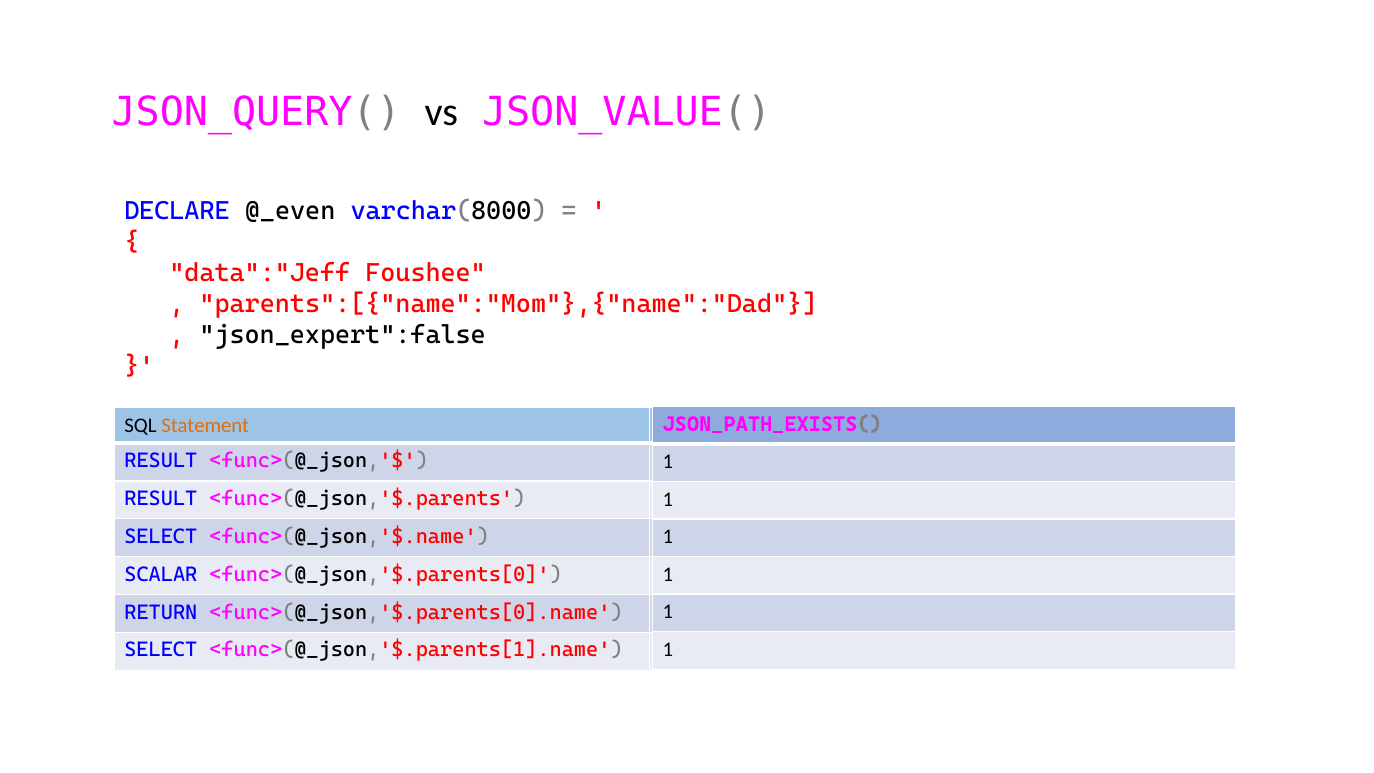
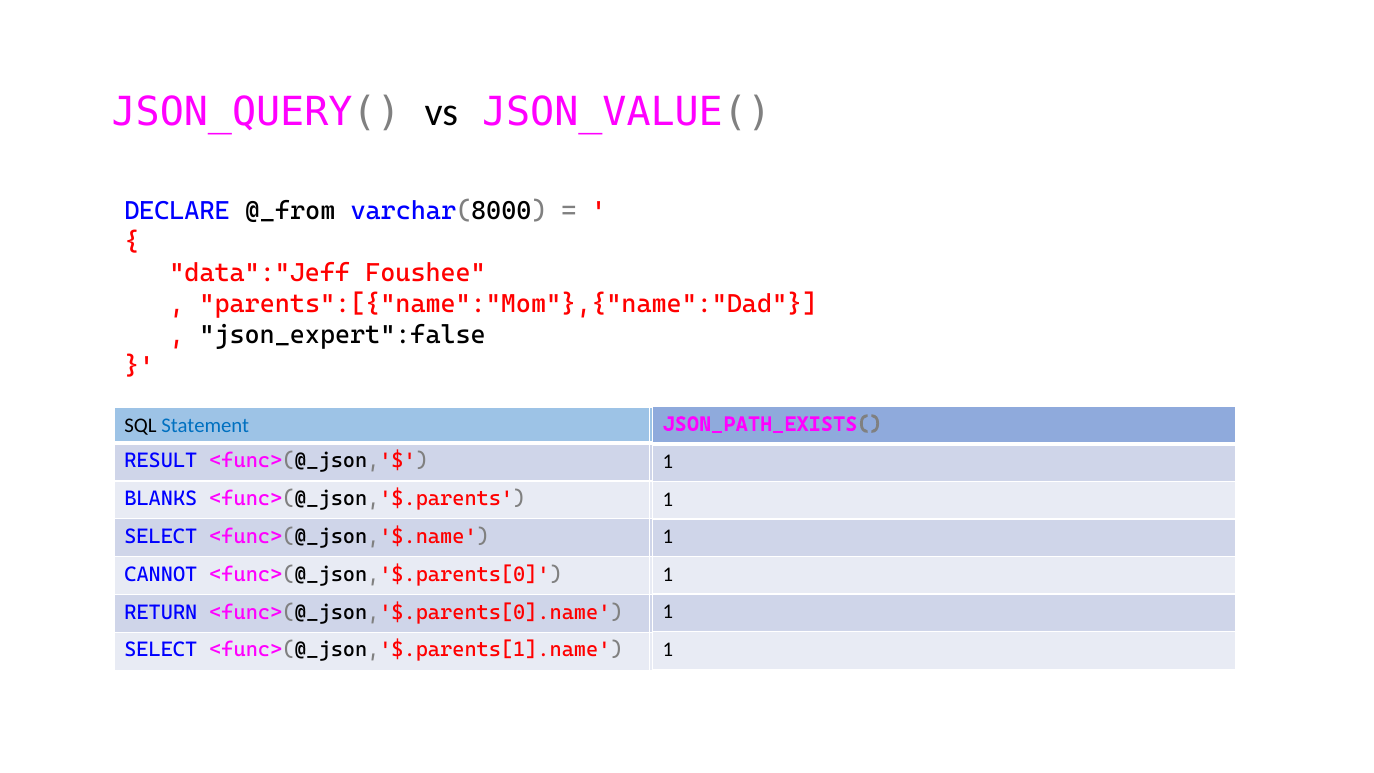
@_even: @_even -> @_from
Statement colour: orange -> blue
RESULT at (161, 498): RESULT -> BLANKS
SCALAR: SCALAR -> CANNOT
